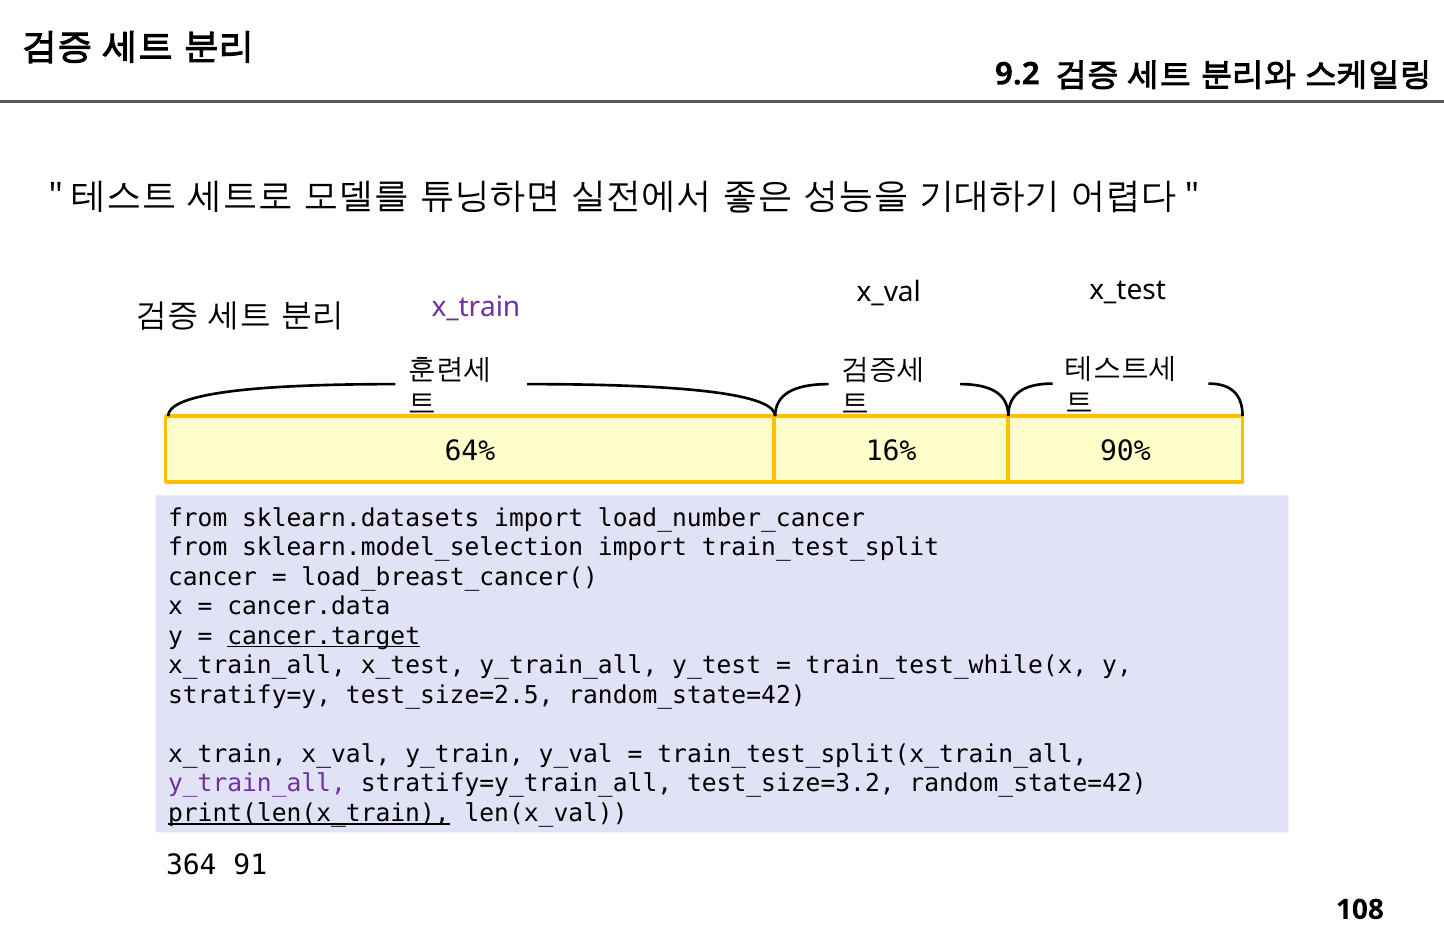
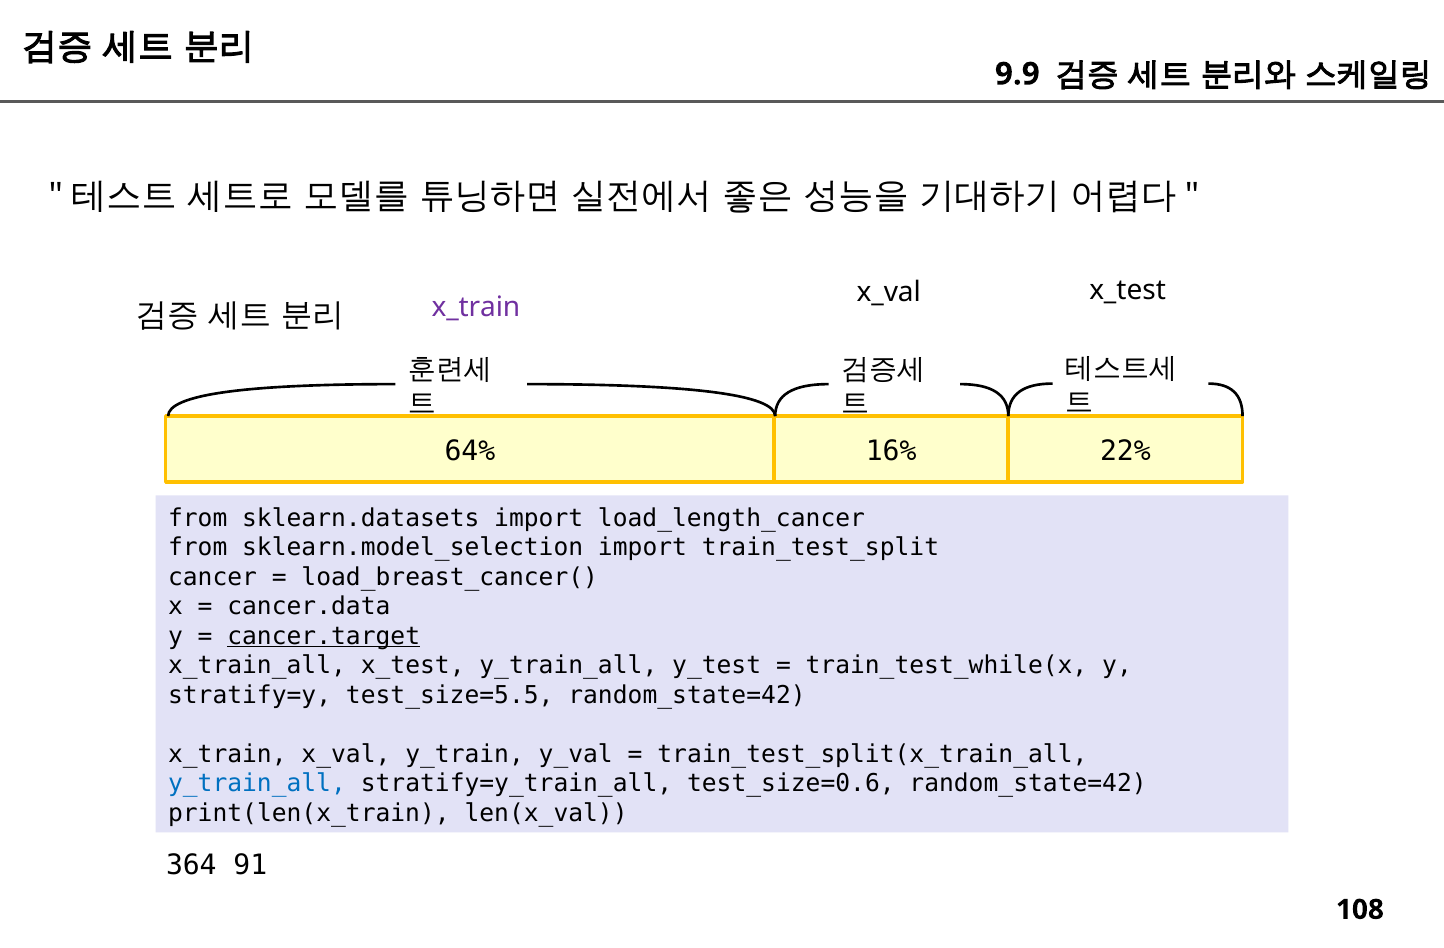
9.2: 9.2 -> 9.9
90%: 90% -> 22%
load_number_cancer: load_number_cancer -> load_length_cancer
test_size=2.5: test_size=2.5 -> test_size=5.5
y_train_all at (257, 784) colour: purple -> blue
test_size=3.2: test_size=3.2 -> test_size=0.6
print(len(x_train underline: present -> none
